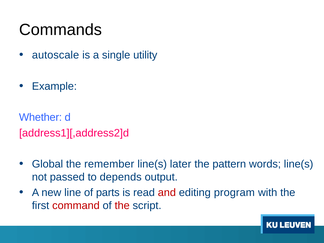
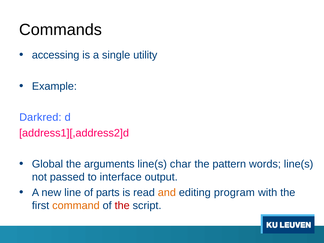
autoscale: autoscale -> accessing
Whether: Whether -> Darkred
remember: remember -> arguments
later: later -> char
depends: depends -> interface
and colour: red -> orange
command colour: red -> orange
